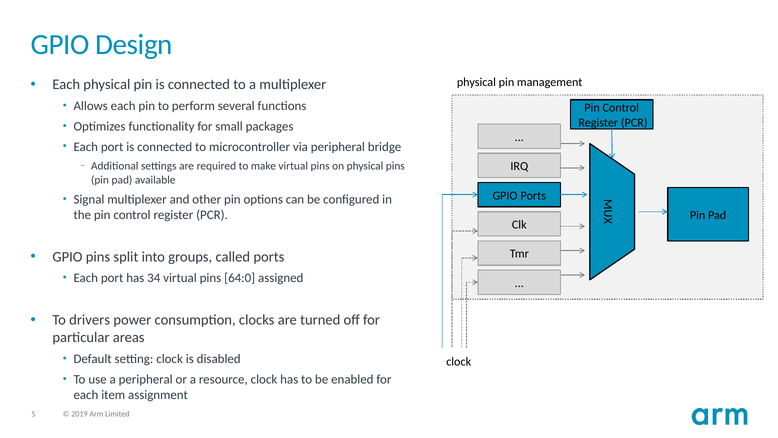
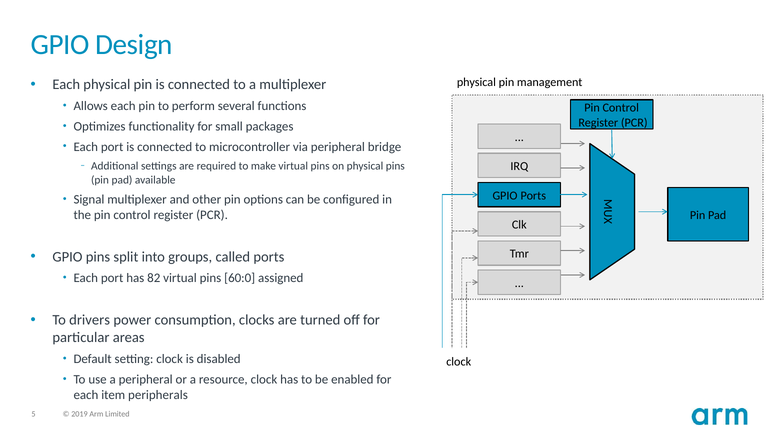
34: 34 -> 82
64:0: 64:0 -> 60:0
assignment: assignment -> peripherals
